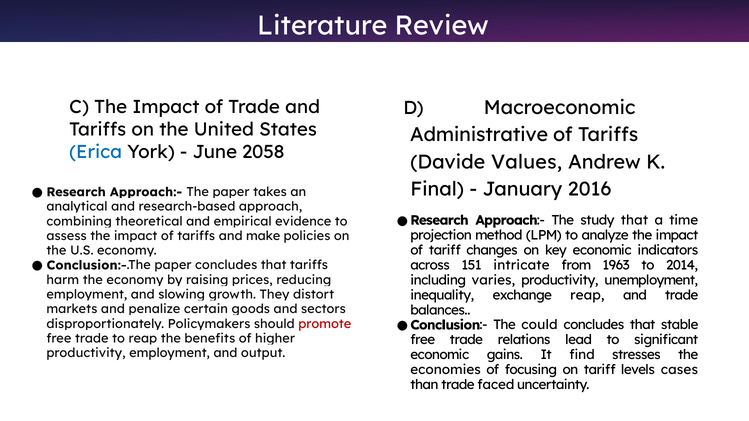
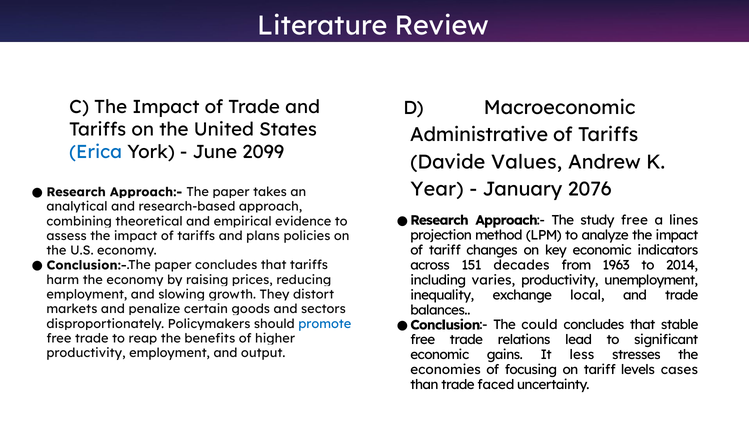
2058: 2058 -> 2099
Final: Final -> Year
2016: 2016 -> 2076
study that: that -> free
time: time -> lines
make: make -> plans
intricate: intricate -> decades
exchange reap: reap -> local
promote colour: red -> blue
find: find -> less
